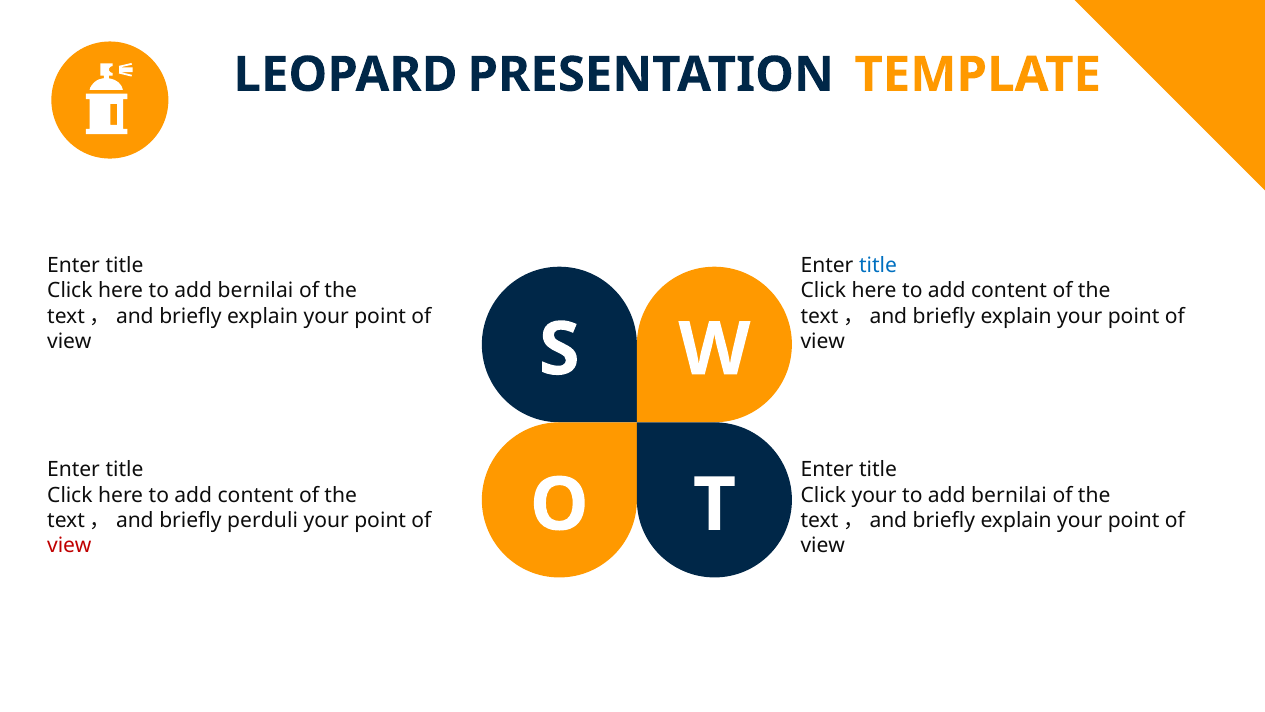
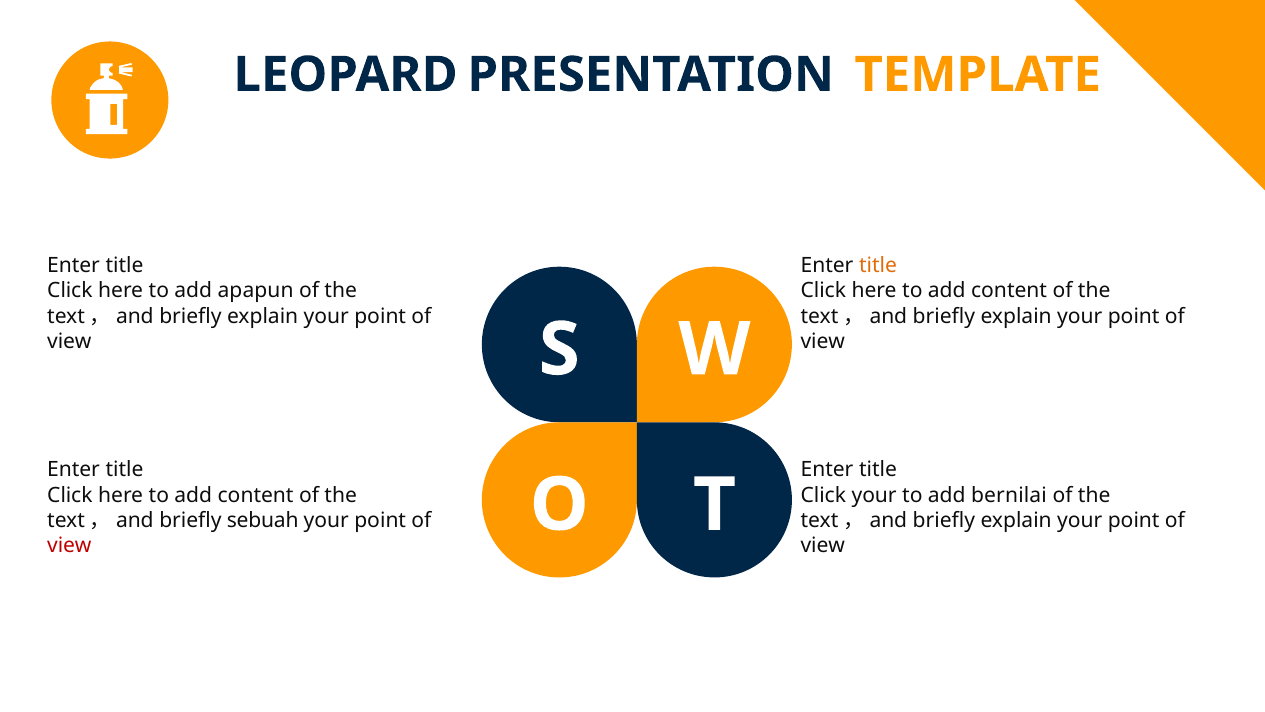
title at (878, 266) colour: blue -> orange
here to add bernilai: bernilai -> apapun
perduli: perduli -> sebuah
